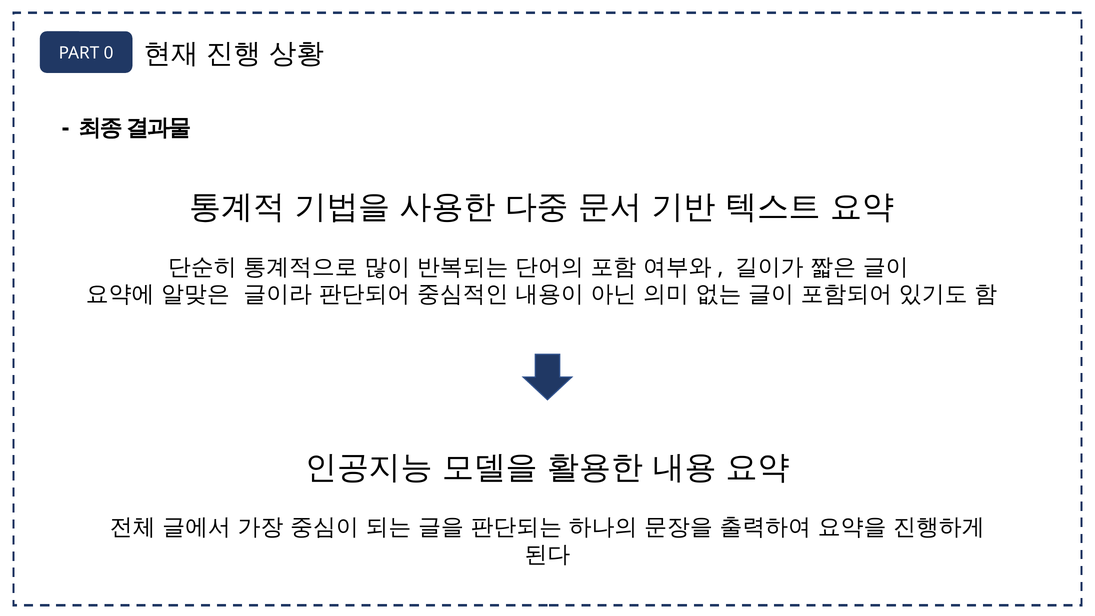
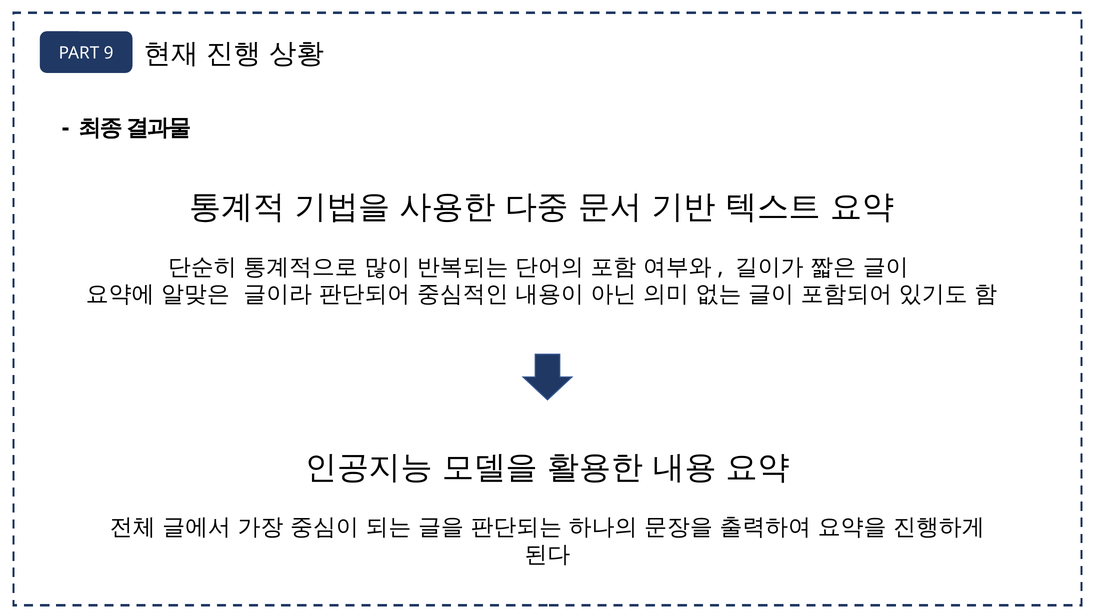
0: 0 -> 9
